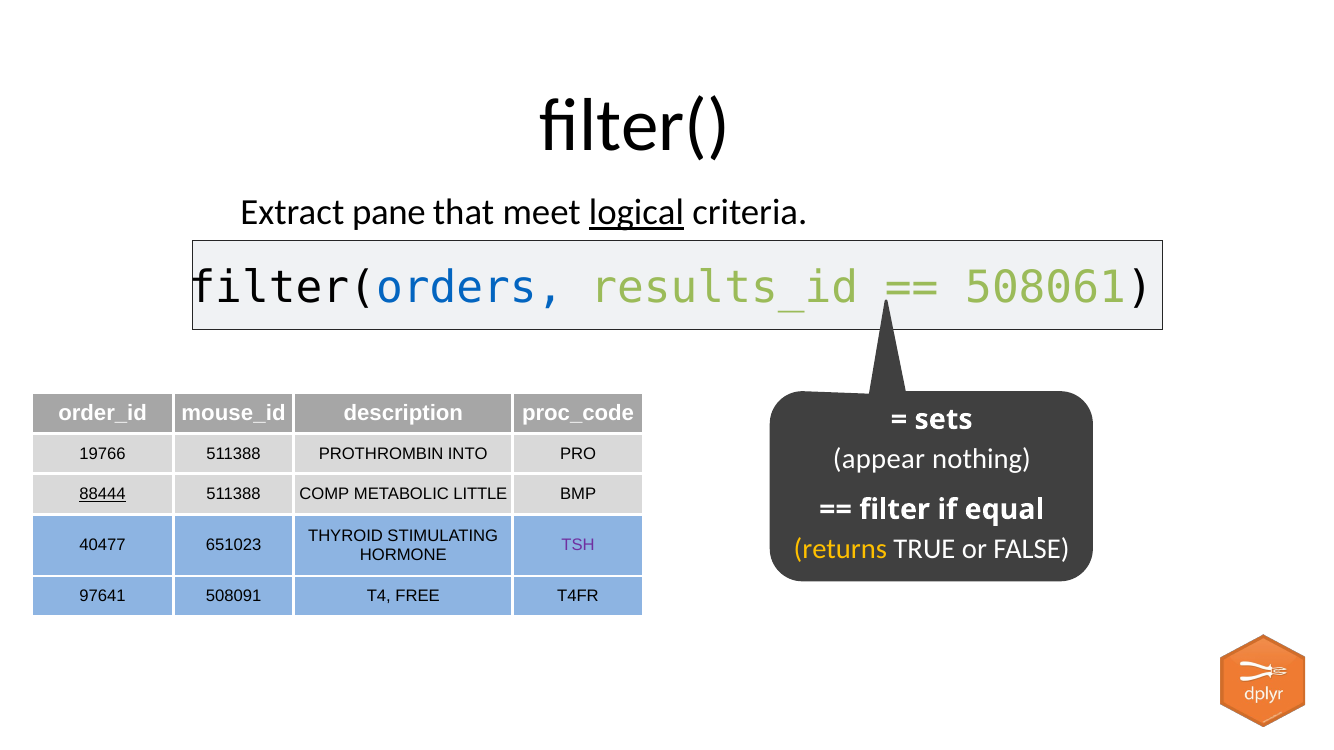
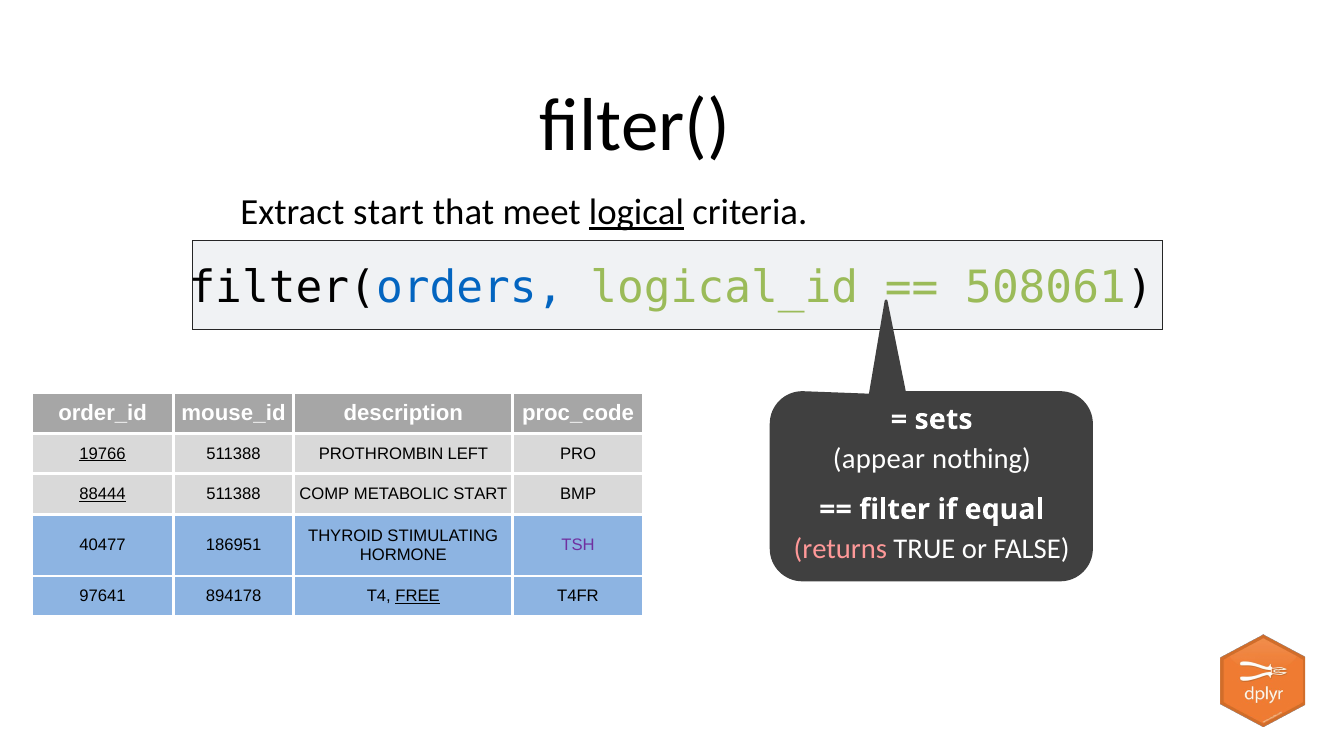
Extract pane: pane -> start
results_id: results_id -> logical_id
19766 underline: none -> present
INTO: INTO -> LEFT
METABOLIC LITTLE: LITTLE -> START
651023: 651023 -> 186951
returns colour: yellow -> pink
508091: 508091 -> 894178
FREE underline: none -> present
